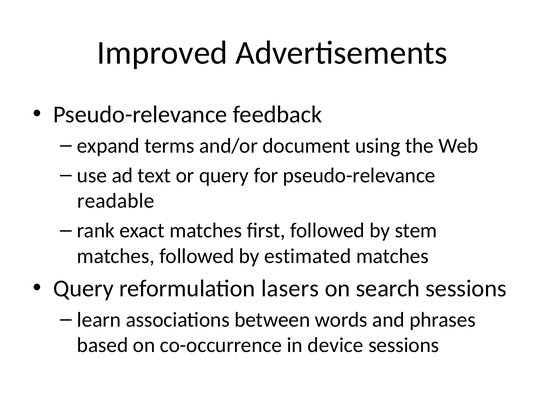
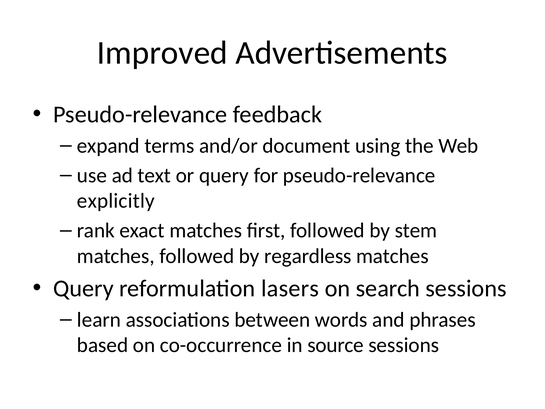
readable: readable -> explicitly
estimated: estimated -> regardless
device: device -> source
